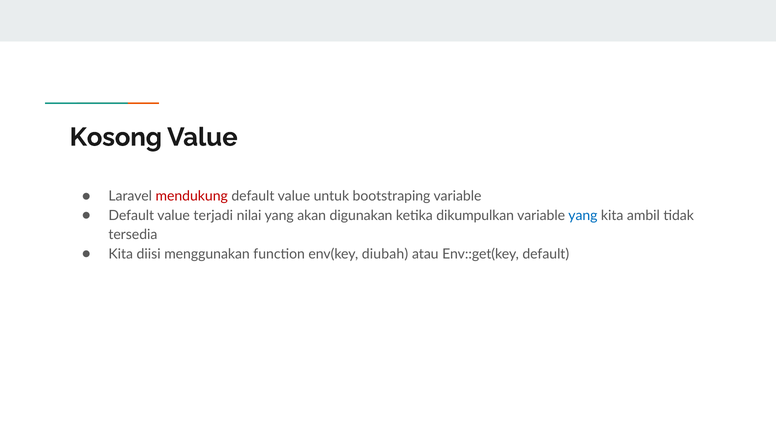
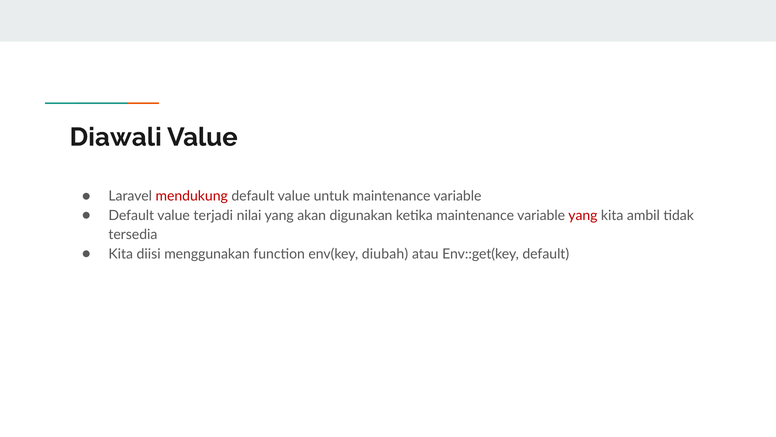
Kosong: Kosong -> Diawali
untuk bootstraping: bootstraping -> maintenance
ketika dikumpulkan: dikumpulkan -> maintenance
yang at (583, 215) colour: blue -> red
